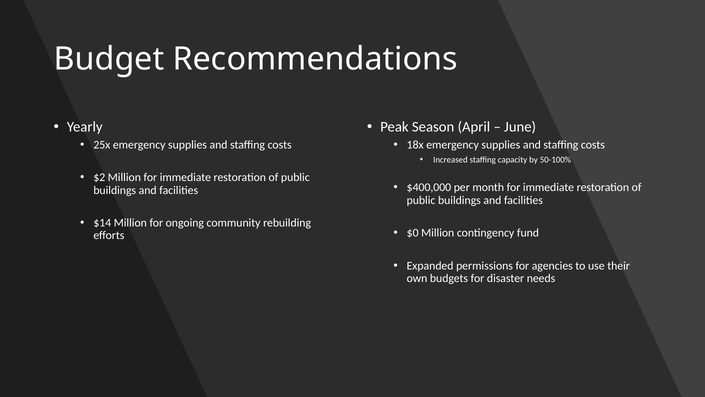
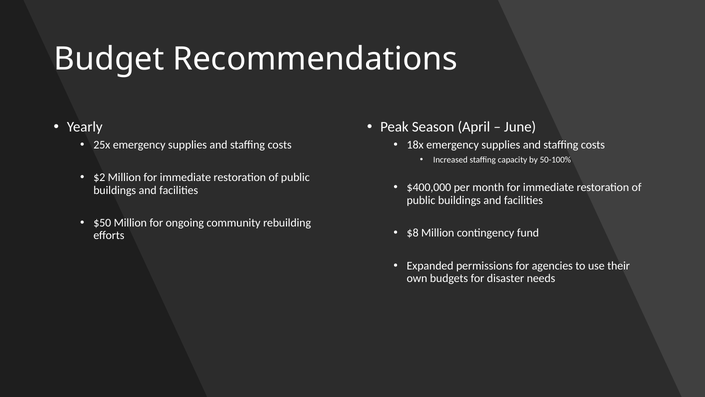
$14: $14 -> $50
$0: $0 -> $8
